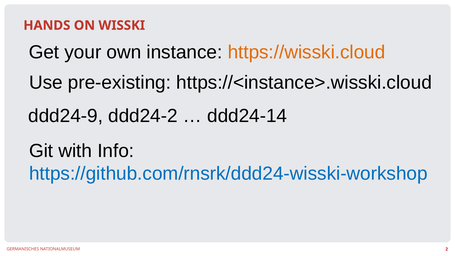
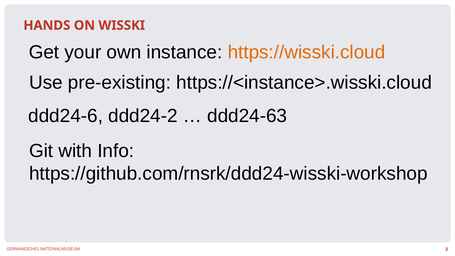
ddd24-9: ddd24-9 -> ddd24-6
ddd24-14: ddd24-14 -> ddd24-63
https://github.com/rnsrk/ddd24-wisski-workshop colour: blue -> black
